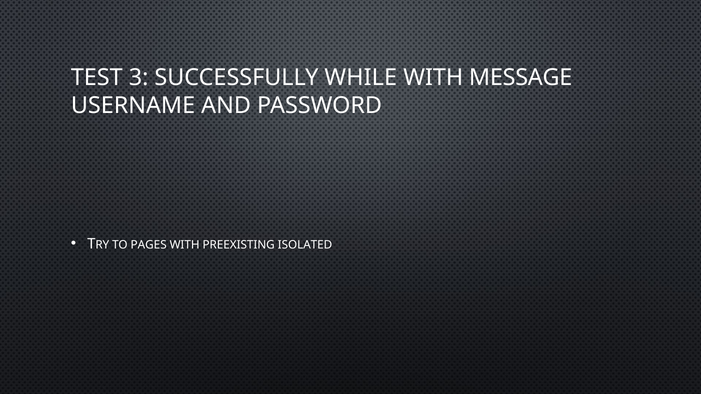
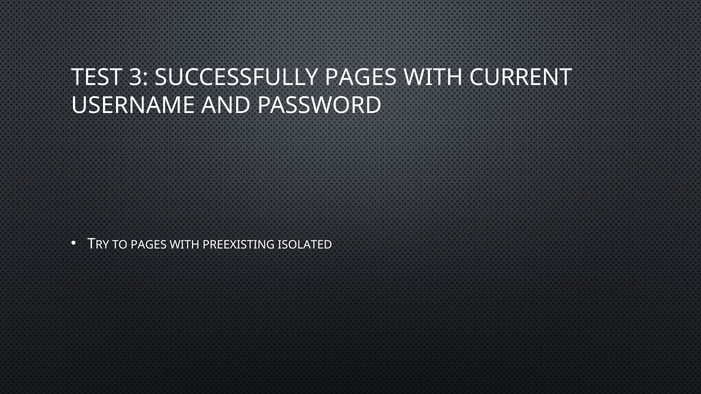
SUCCESSFULLY WHILE: WHILE -> PAGES
MESSAGE: MESSAGE -> CURRENT
